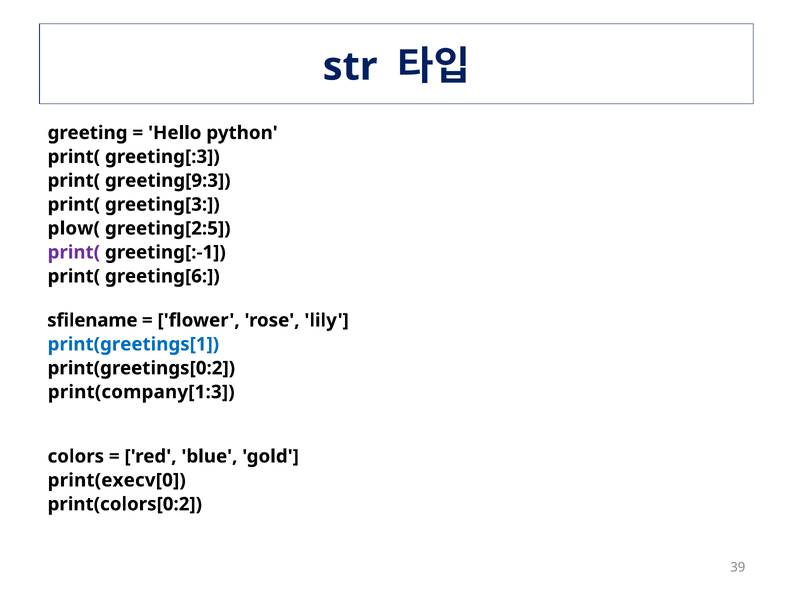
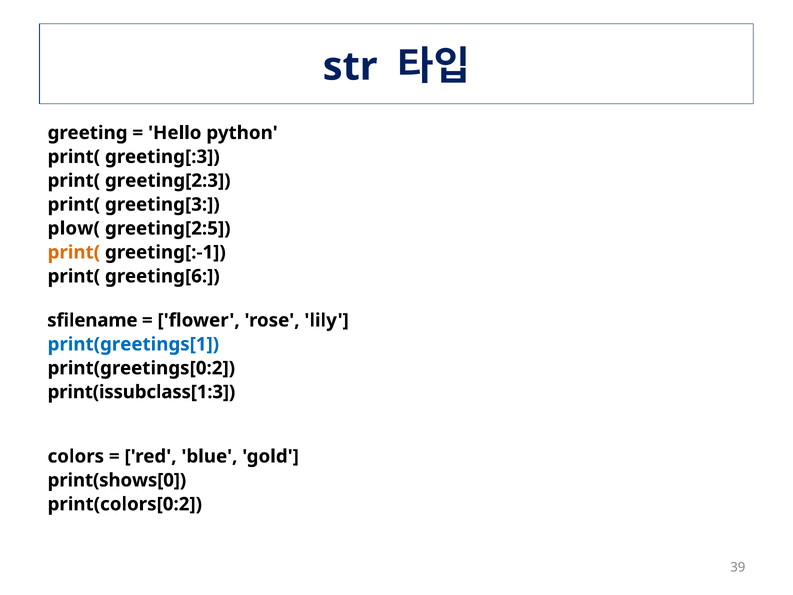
greeting[9:3: greeting[9:3 -> greeting[2:3
print( at (74, 252) colour: purple -> orange
print(company[1:3: print(company[1:3 -> print(issubclass[1:3
print(execv[0: print(execv[0 -> print(shows[0
